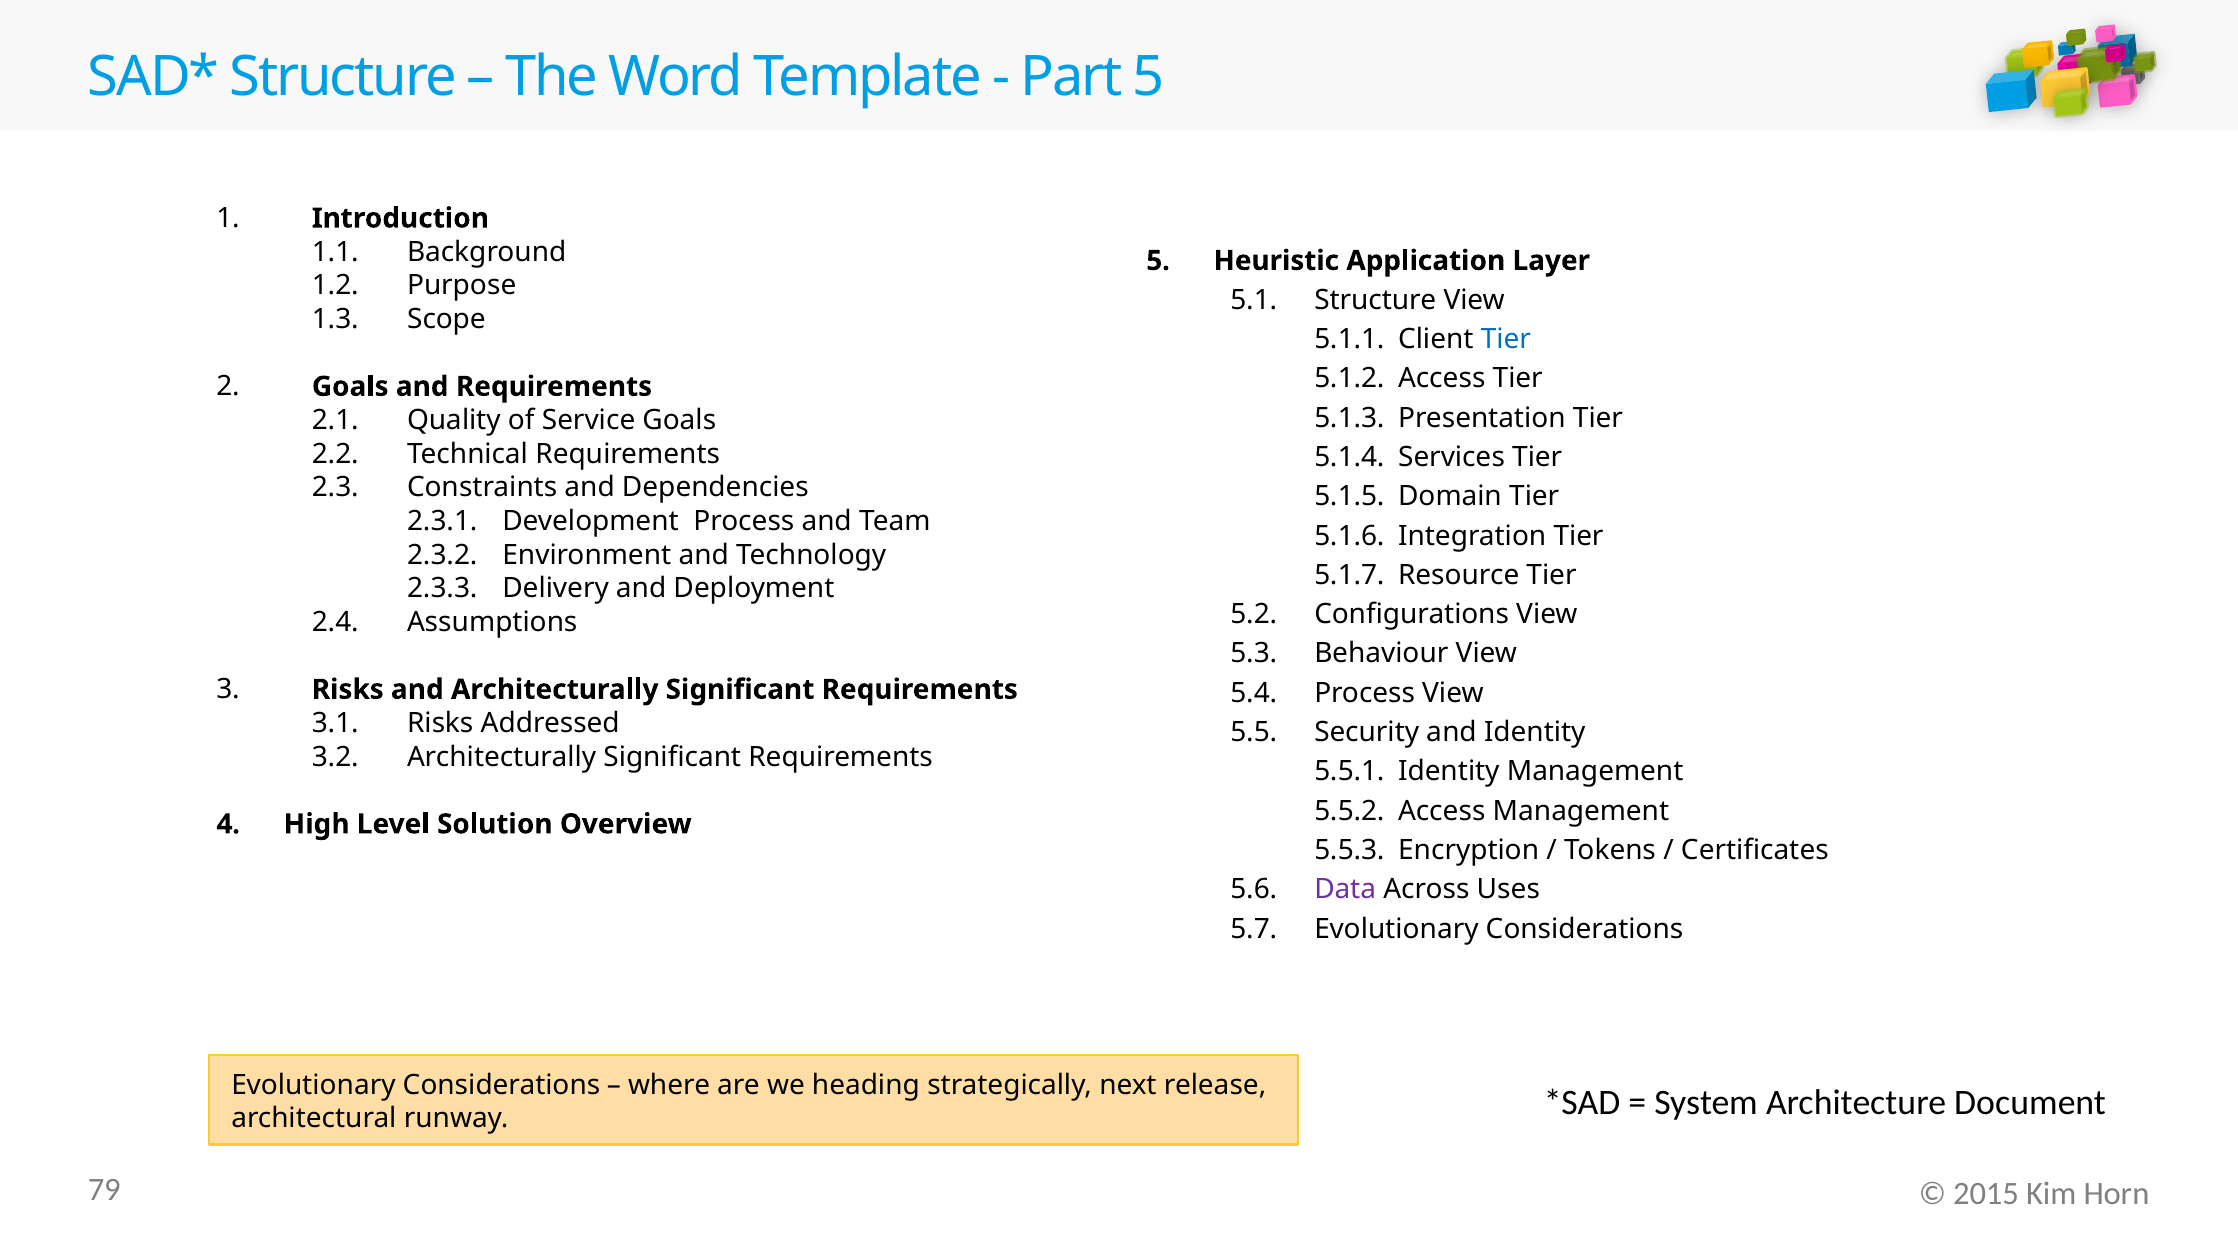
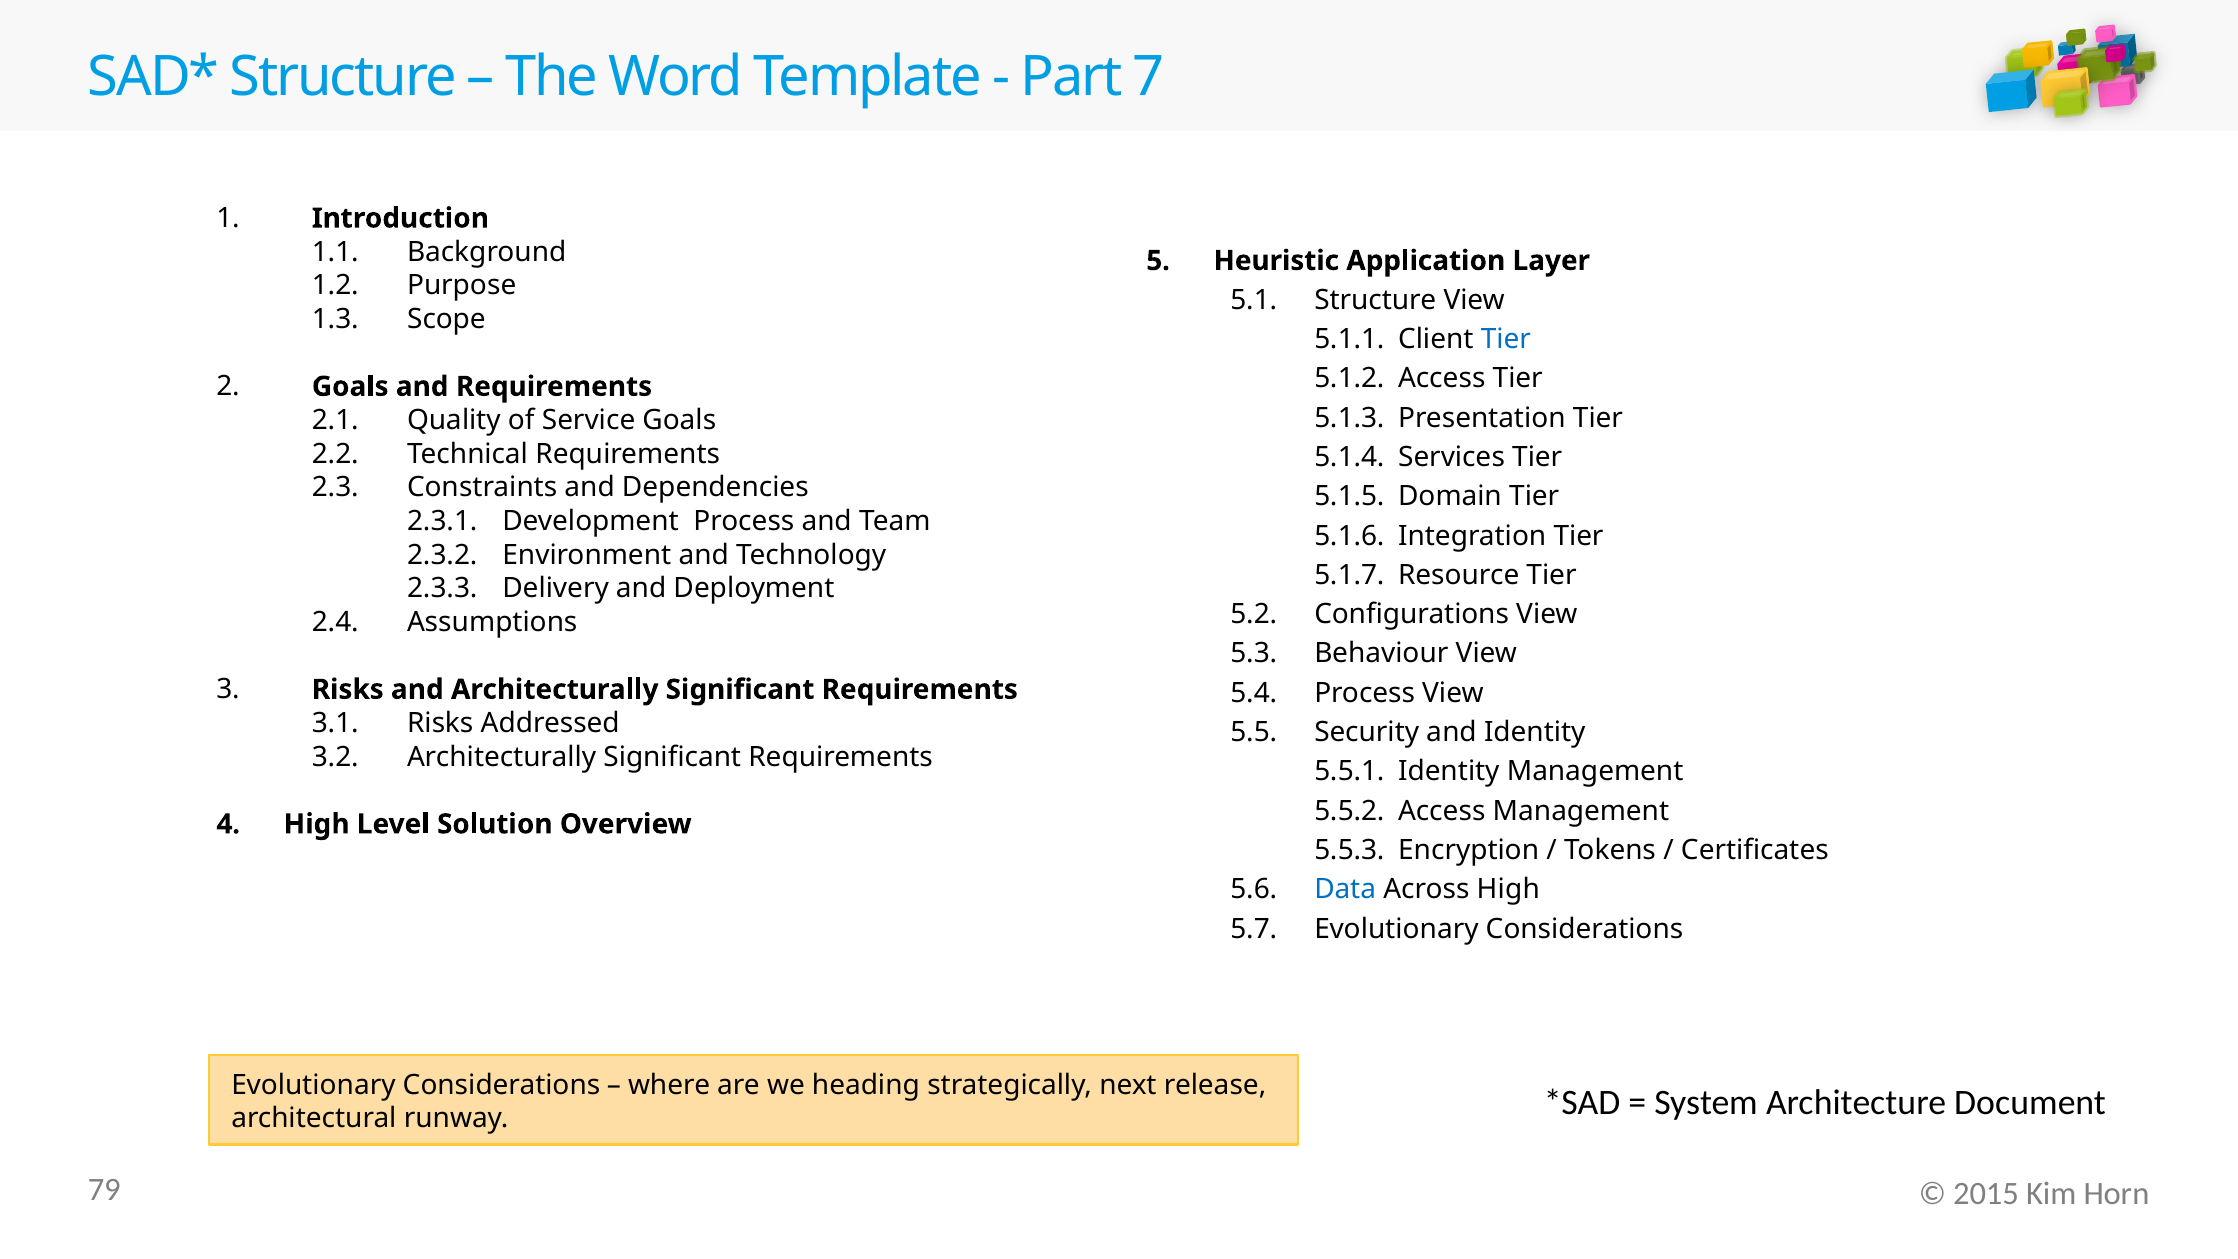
Part 5: 5 -> 7
Data colour: purple -> blue
Across Uses: Uses -> High
